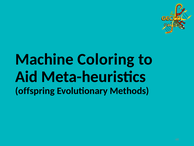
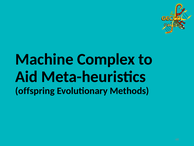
Coloring: Coloring -> Complex
